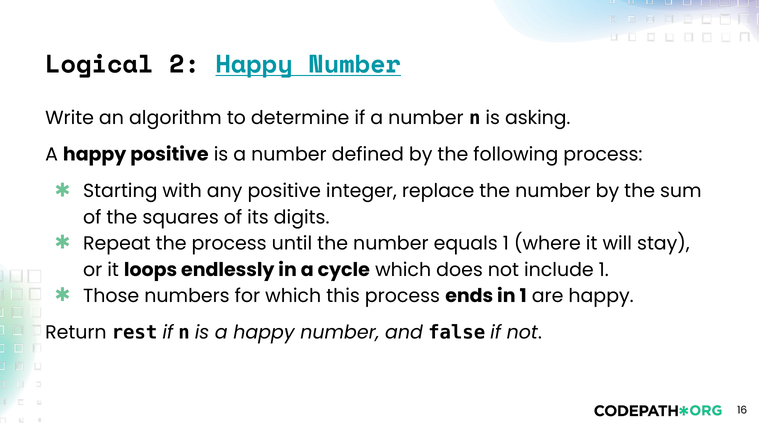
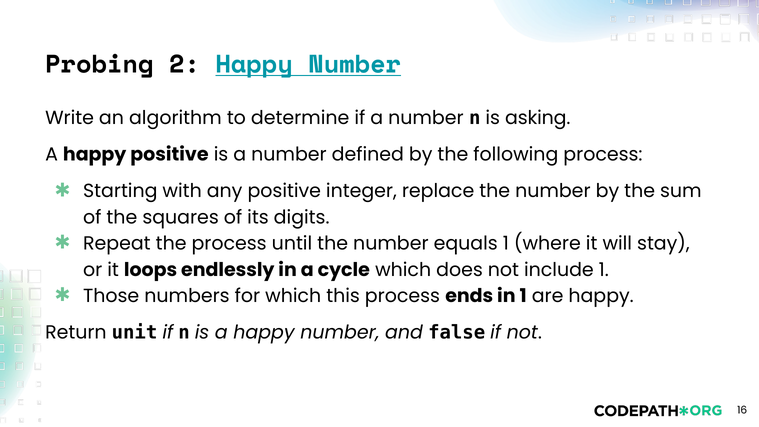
Logical: Logical -> Probing
rest: rest -> unit
